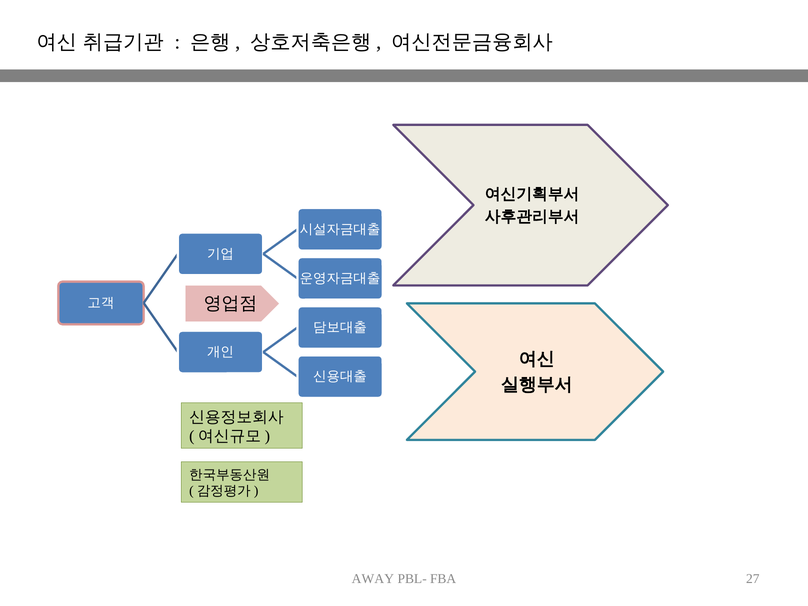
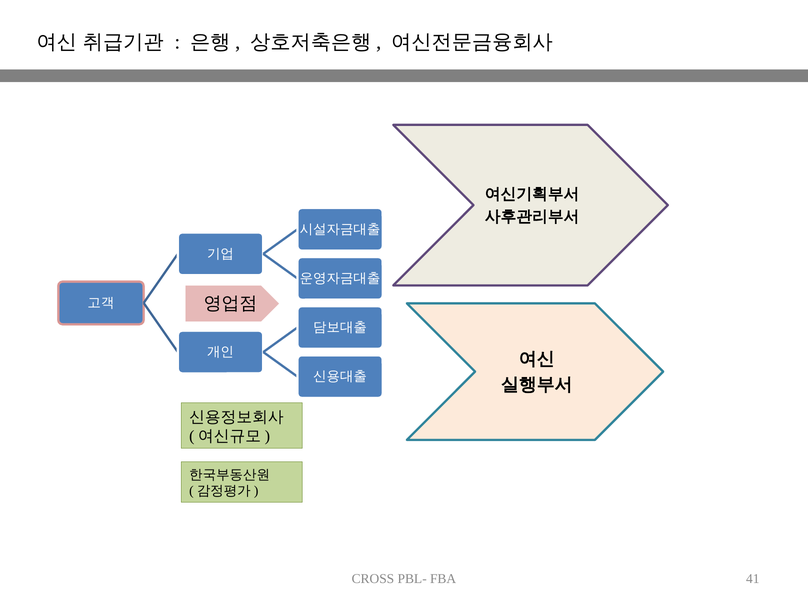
AWAY: AWAY -> CROSS
27: 27 -> 41
